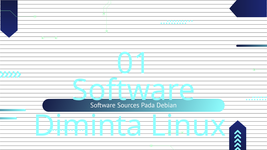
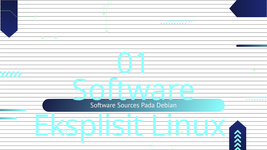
Diminta: Diminta -> Eksplisit
